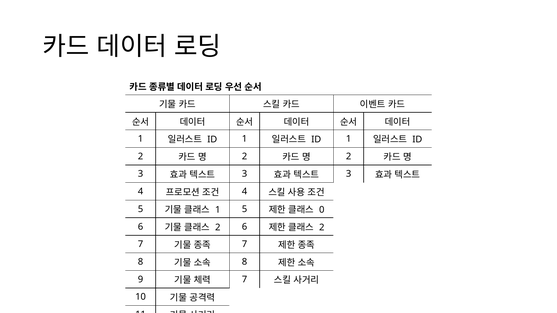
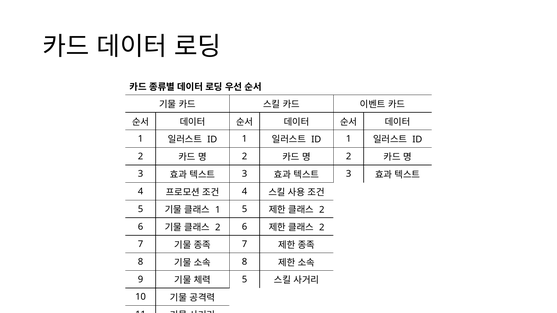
0 at (322, 210): 0 -> 2
7 at (245, 280): 7 -> 5
